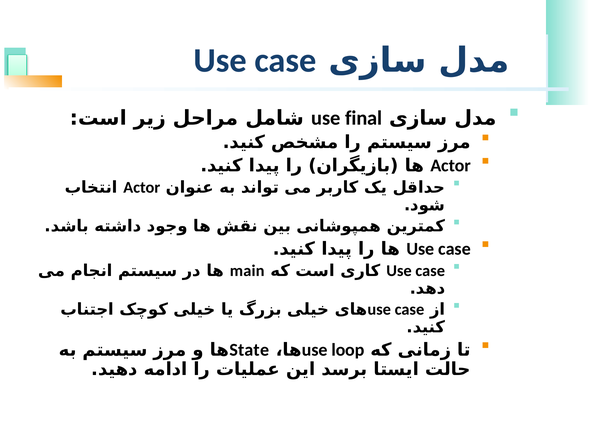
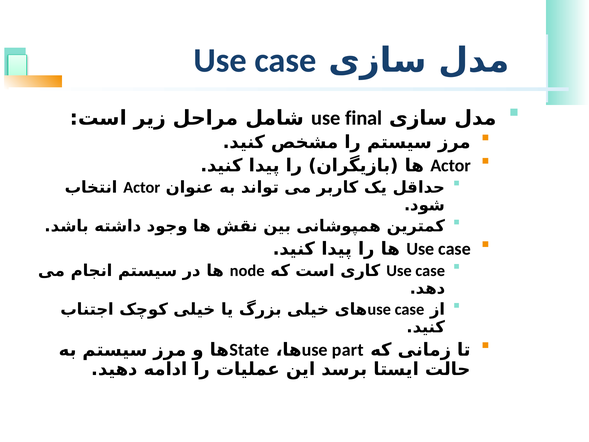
main: main -> node
loop: loop -> part
